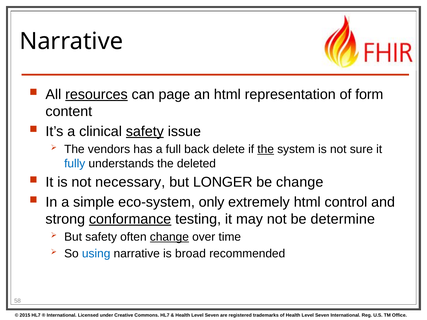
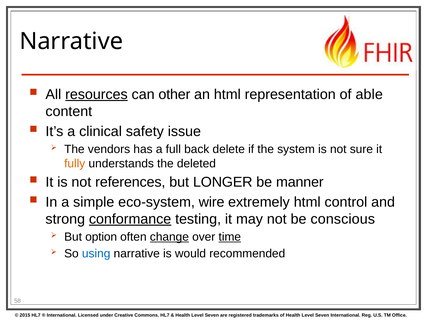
page: page -> other
form: form -> able
safety at (145, 131) underline: present -> none
the at (266, 149) underline: present -> none
fully colour: blue -> orange
necessary: necessary -> references
be change: change -> manner
only: only -> wire
determine: determine -> conscious
But safety: safety -> option
time underline: none -> present
broad: broad -> would
